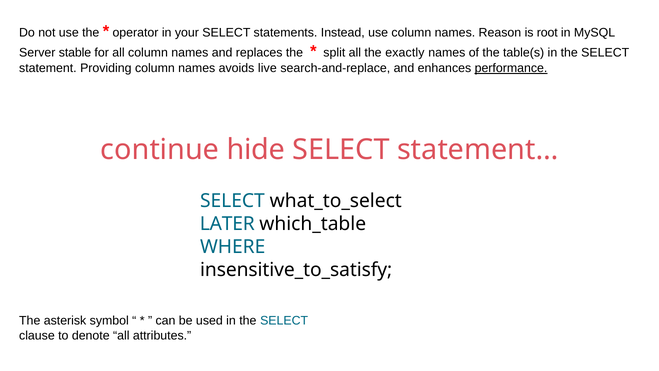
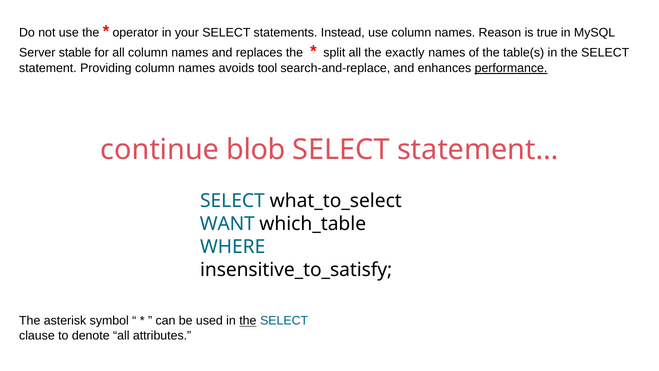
root: root -> true
live: live -> tool
hide: hide -> blob
LATER: LATER -> WANT
the at (248, 321) underline: none -> present
